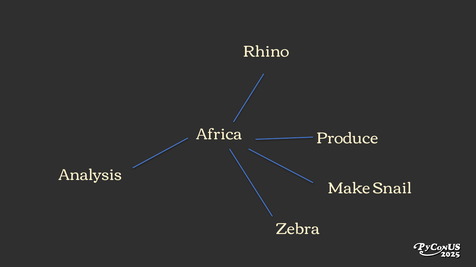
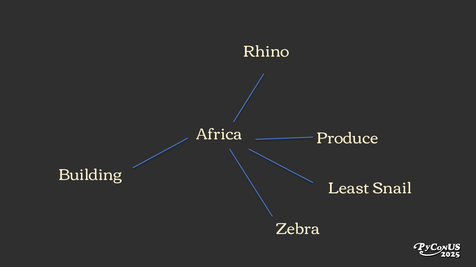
Analysis: Analysis -> Building
Make: Make -> Least
